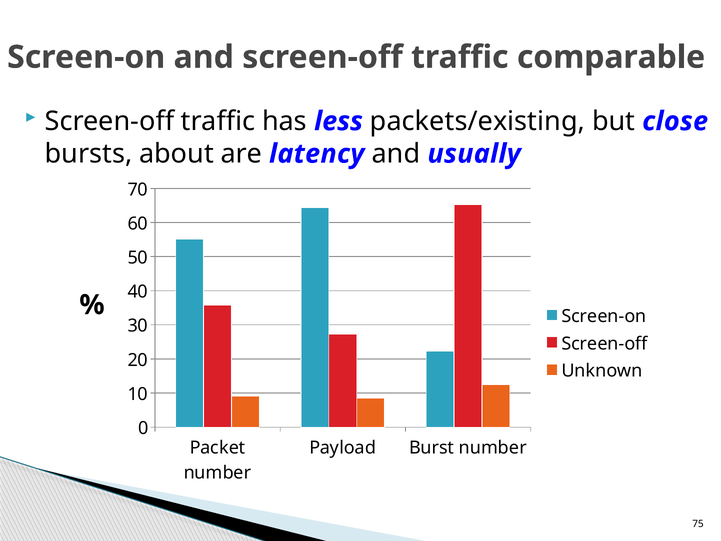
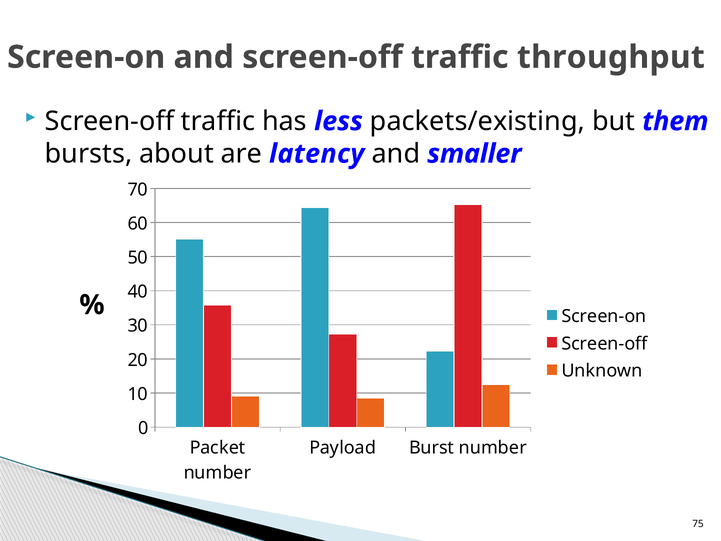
comparable: comparable -> throughput
close: close -> them
usually: usually -> smaller
